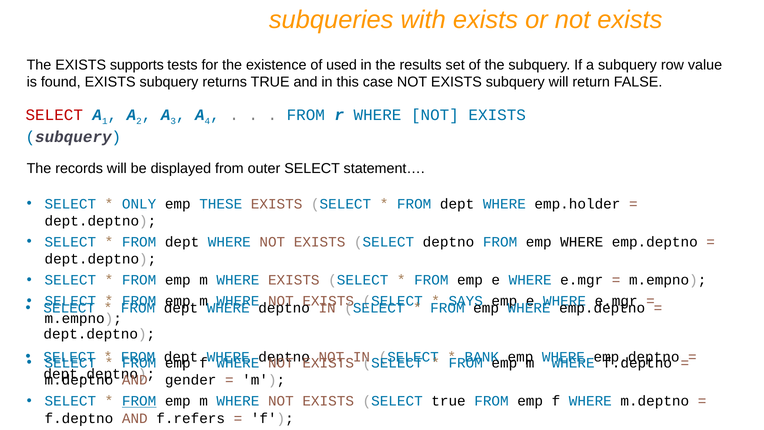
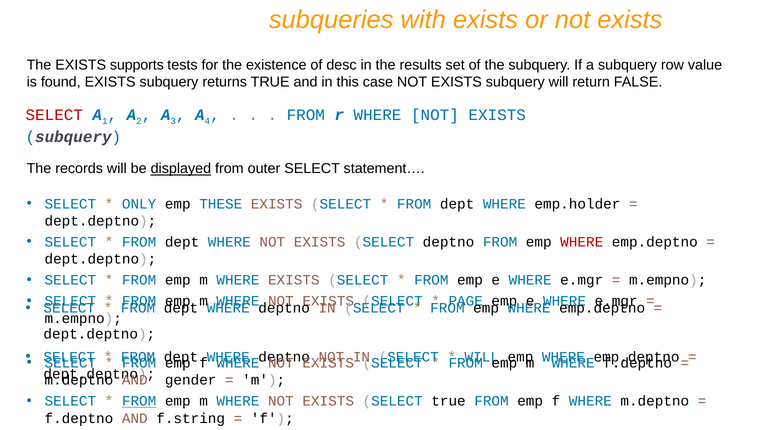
used: used -> desc
displayed underline: none -> present
WHERE at (582, 242) colour: black -> red
SAYS: SAYS -> PAGE
BANK at (482, 357): BANK -> WILL
f.refers: f.refers -> f.string
